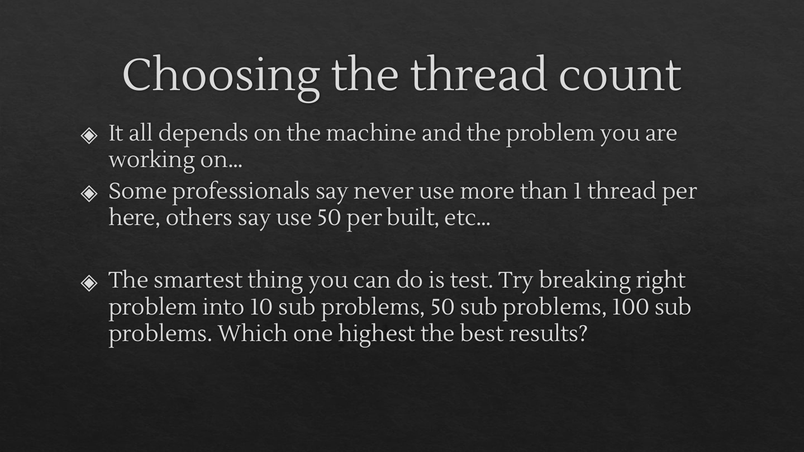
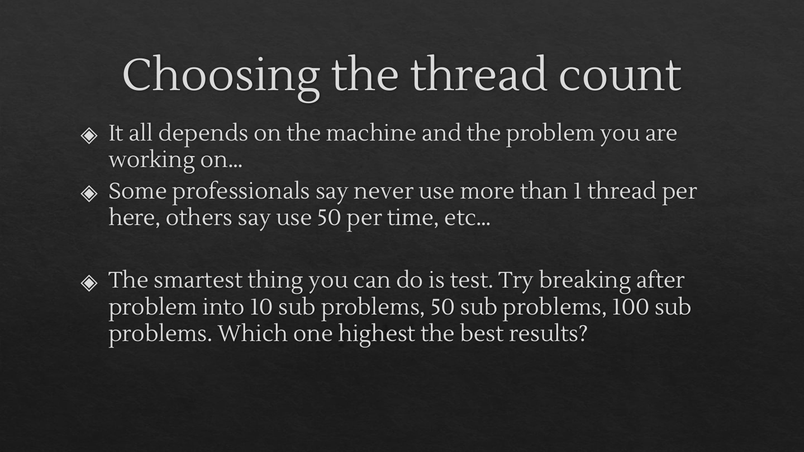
built: built -> time
right: right -> after
